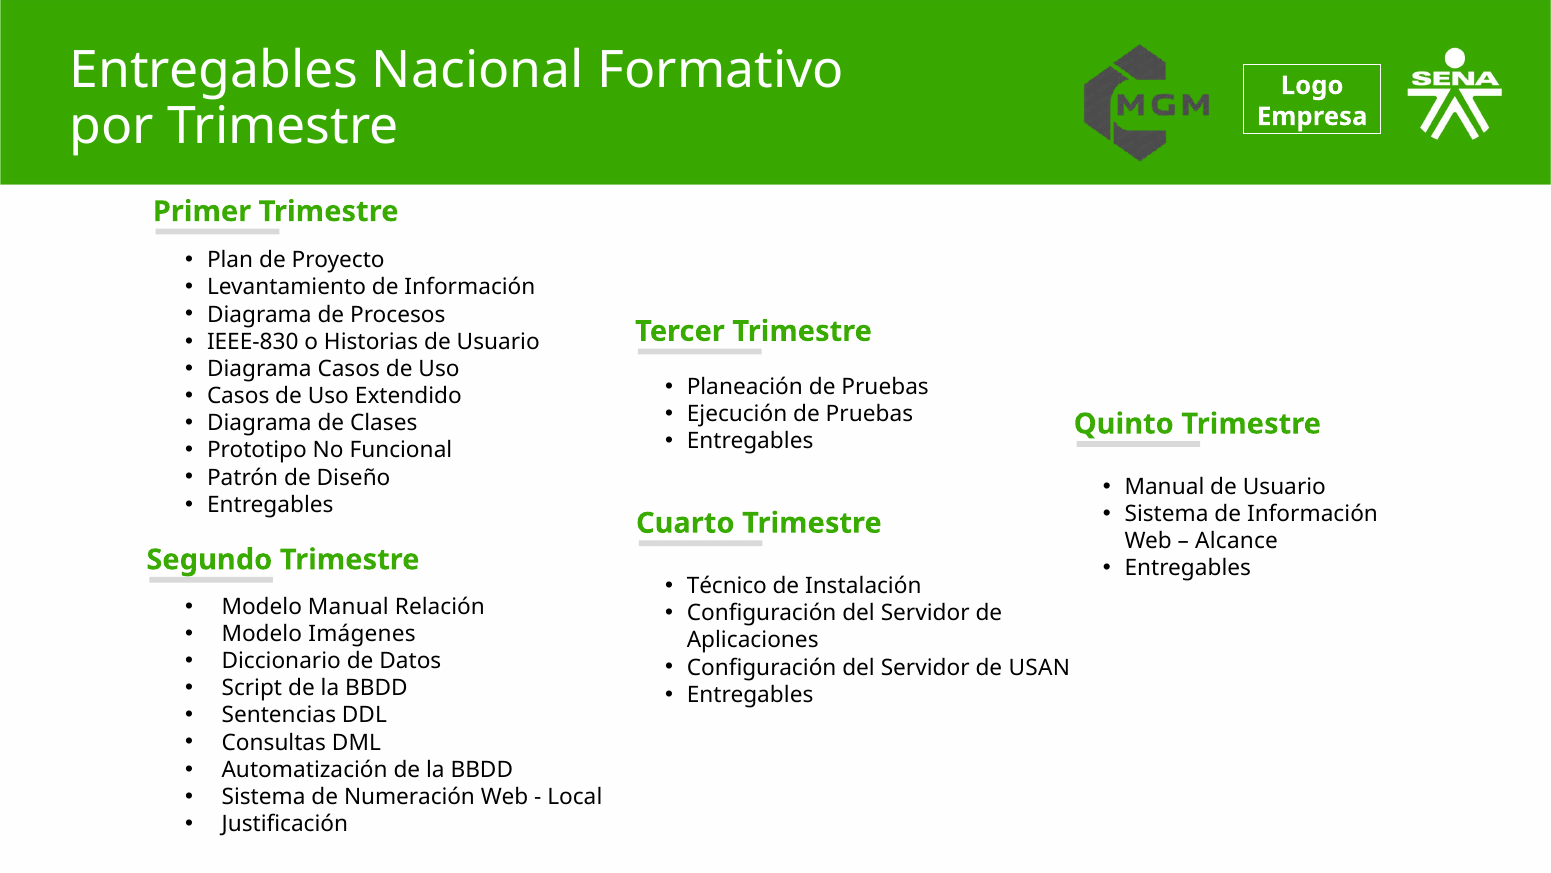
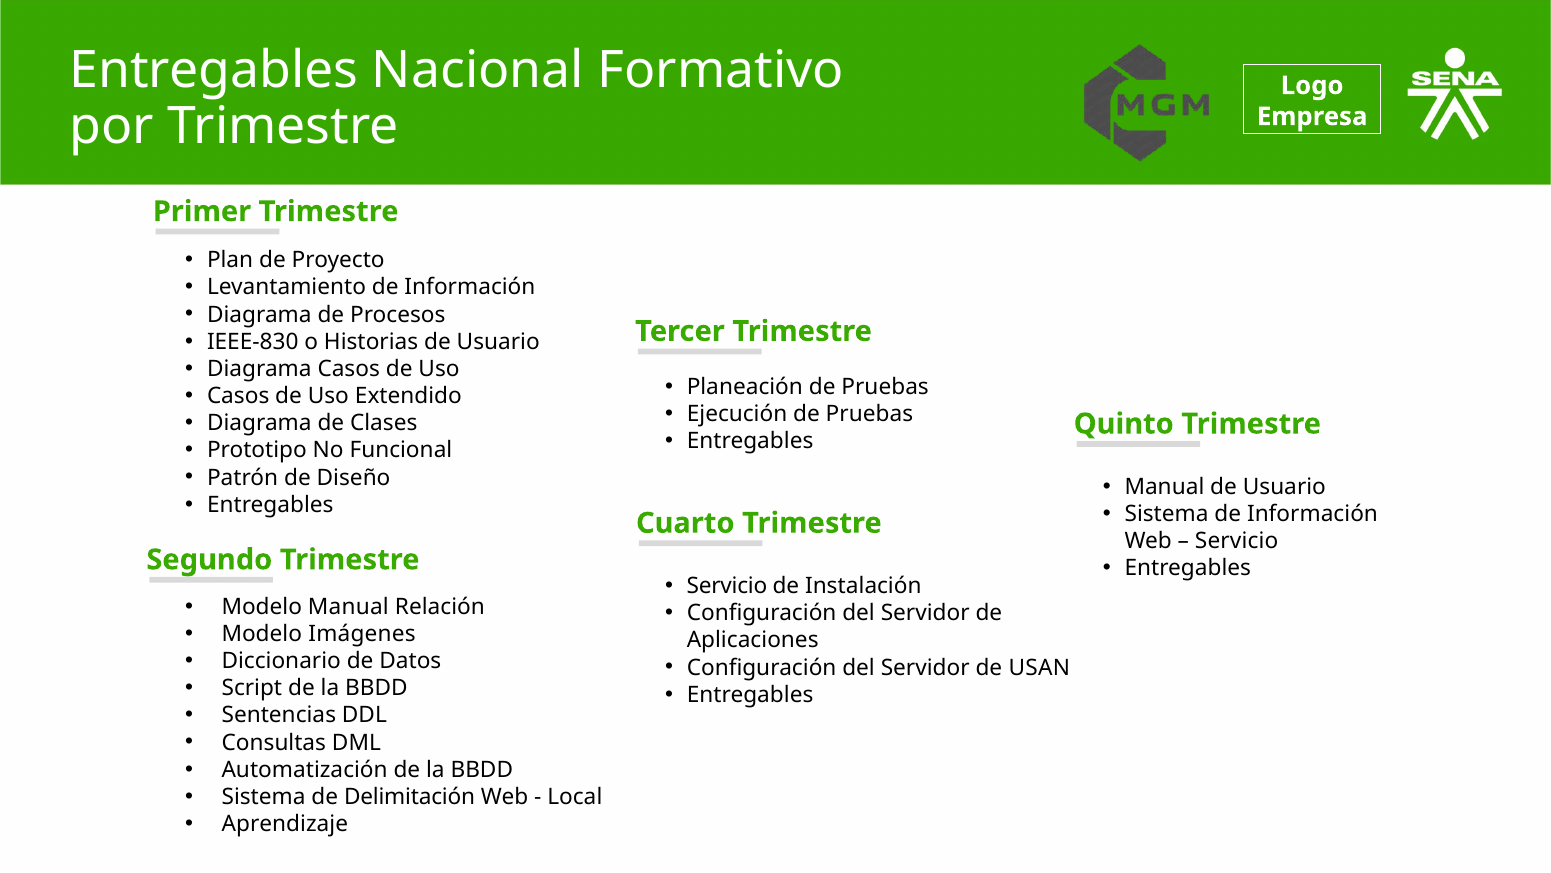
Alcance at (1237, 541): Alcance -> Servicio
Técnico at (727, 586): Técnico -> Servicio
Numeración: Numeración -> Delimitación
Justificación: Justificación -> Aprendizaje
